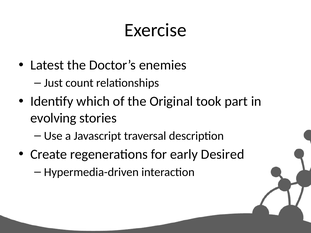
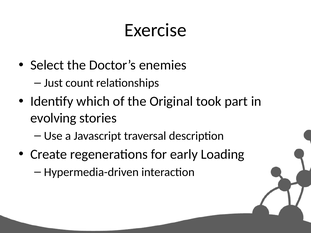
Latest: Latest -> Select
Desired: Desired -> Loading
